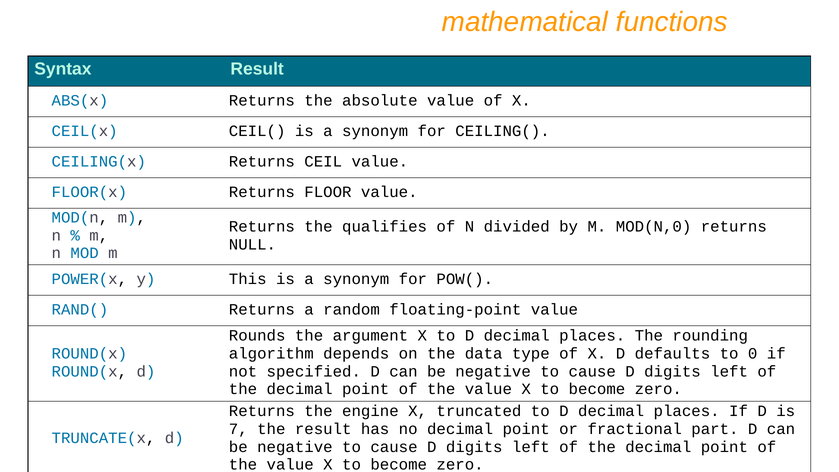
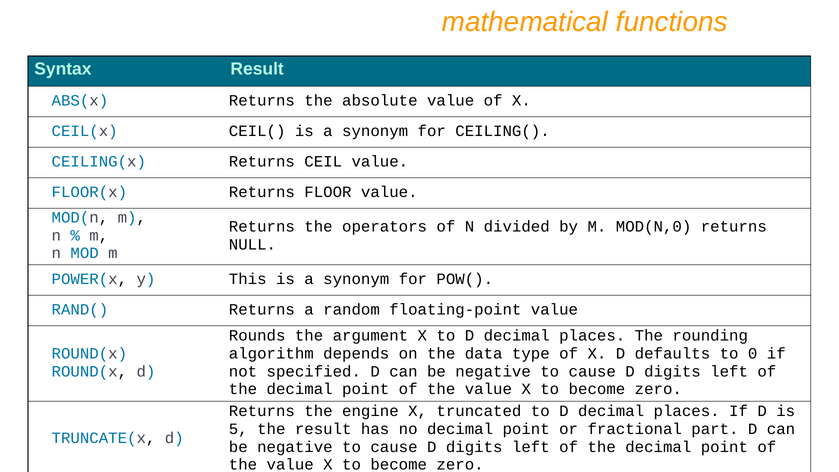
qualifies: qualifies -> operators
7: 7 -> 5
